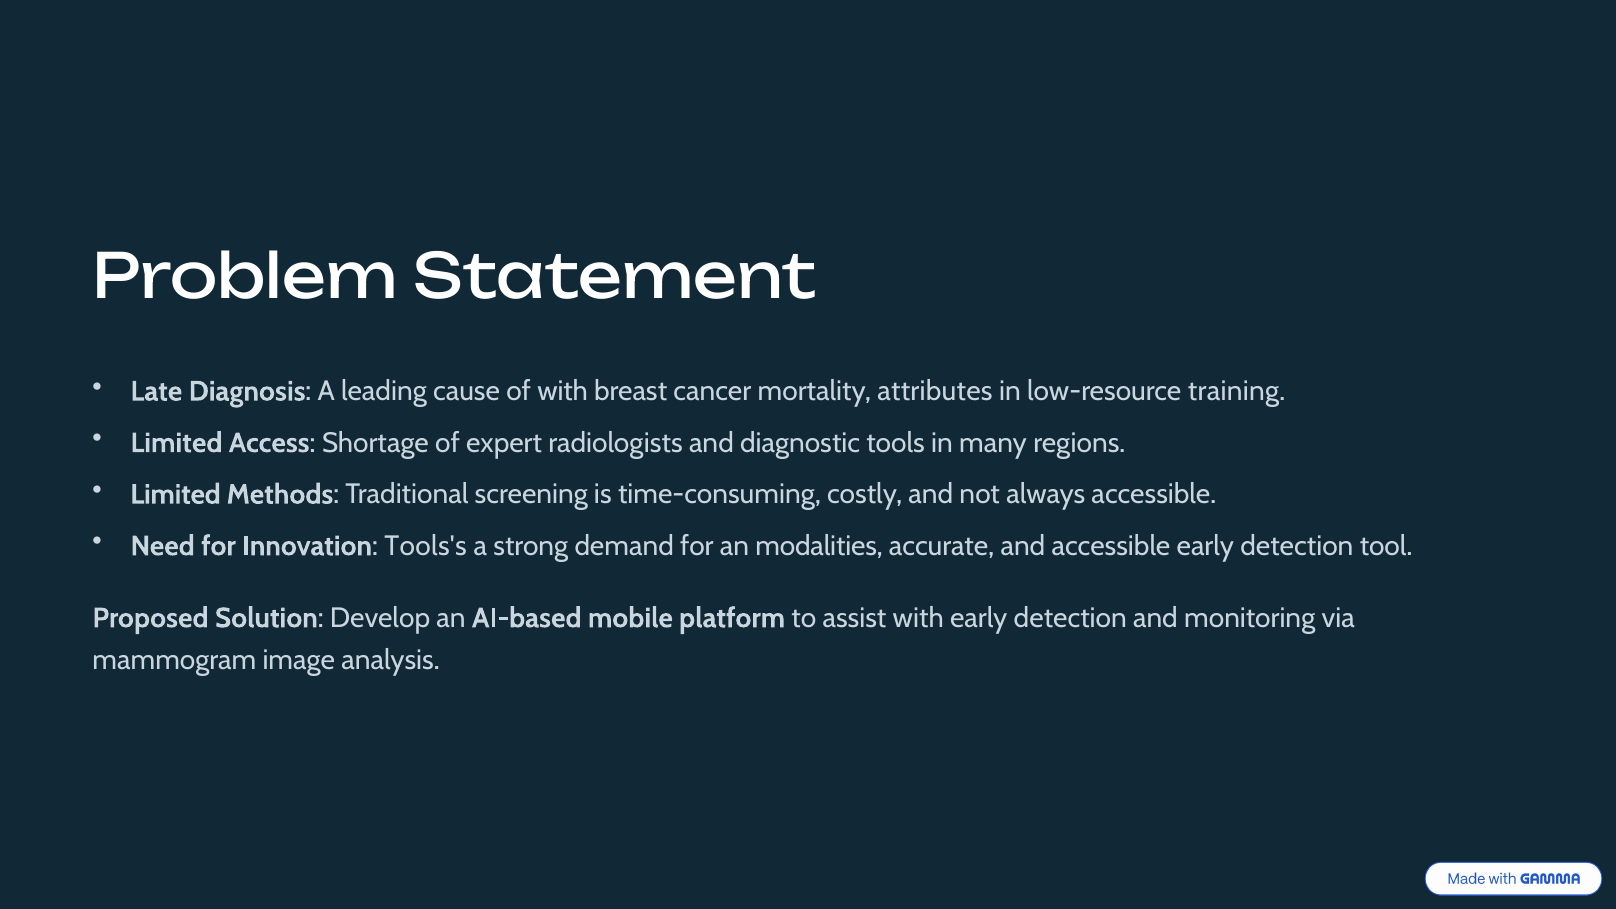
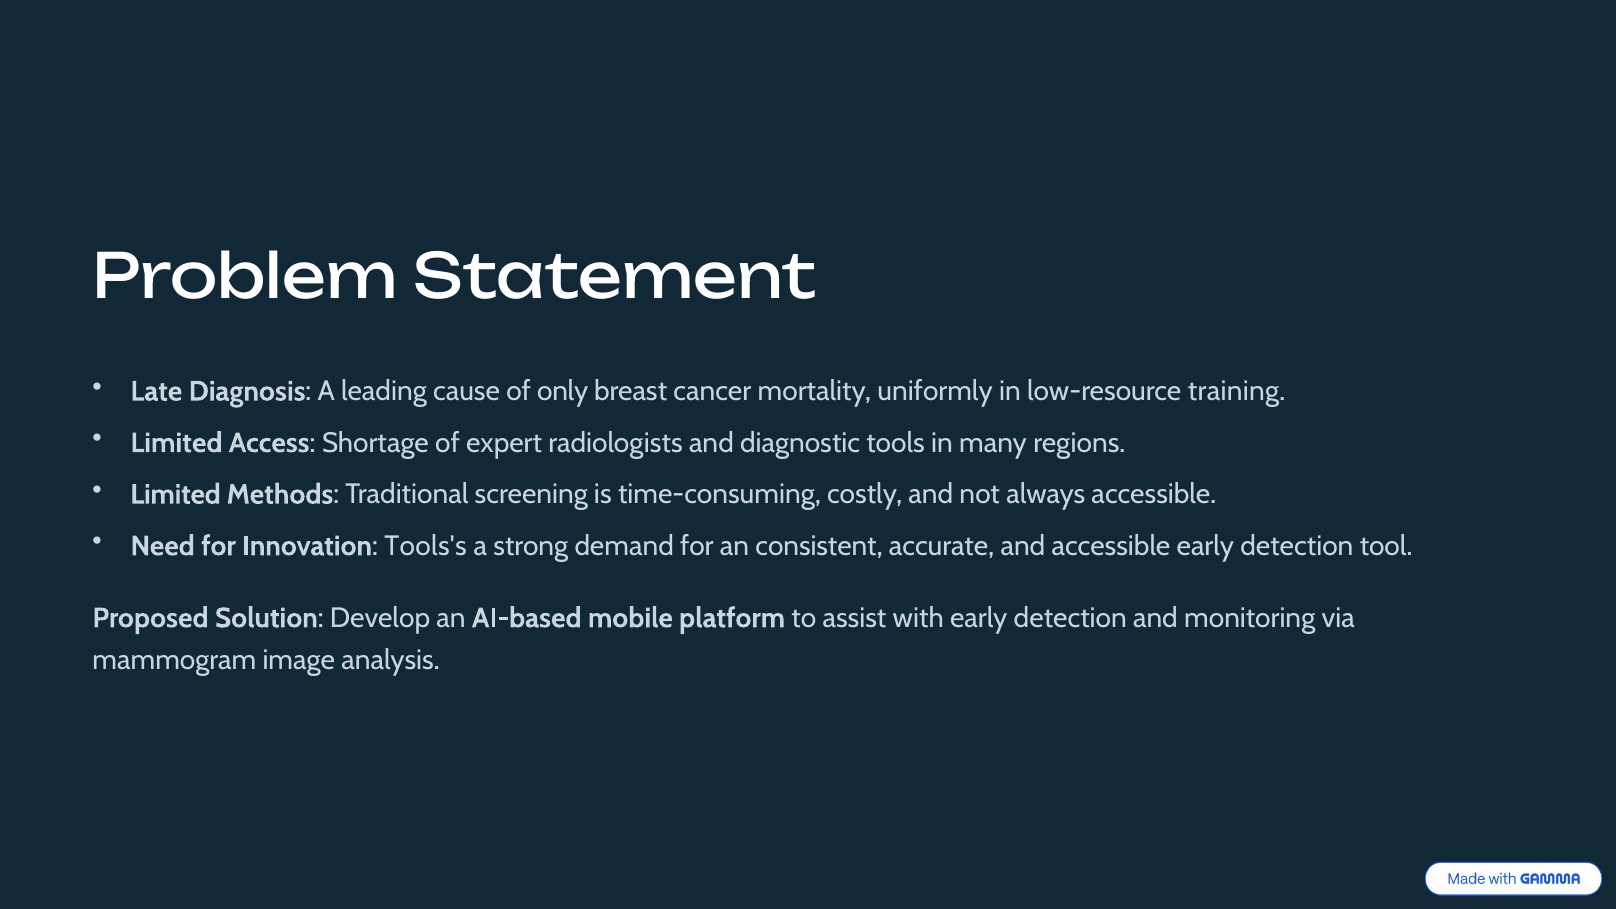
of with: with -> only
attributes: attributes -> uniformly
modalities: modalities -> consistent
